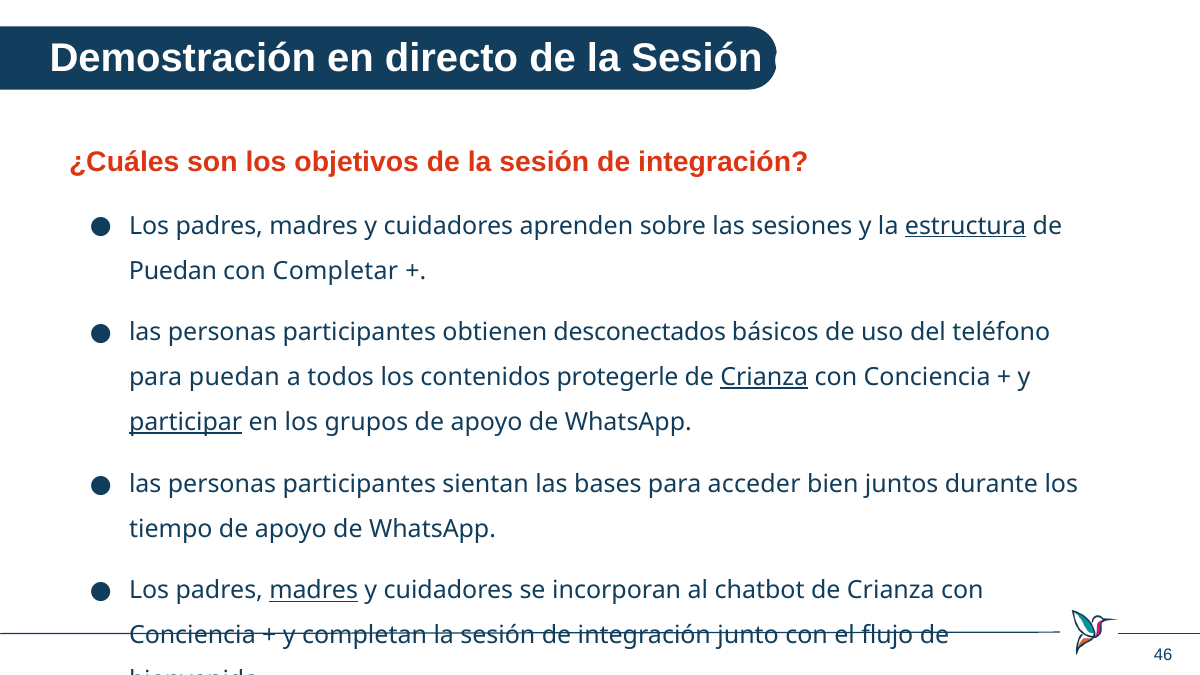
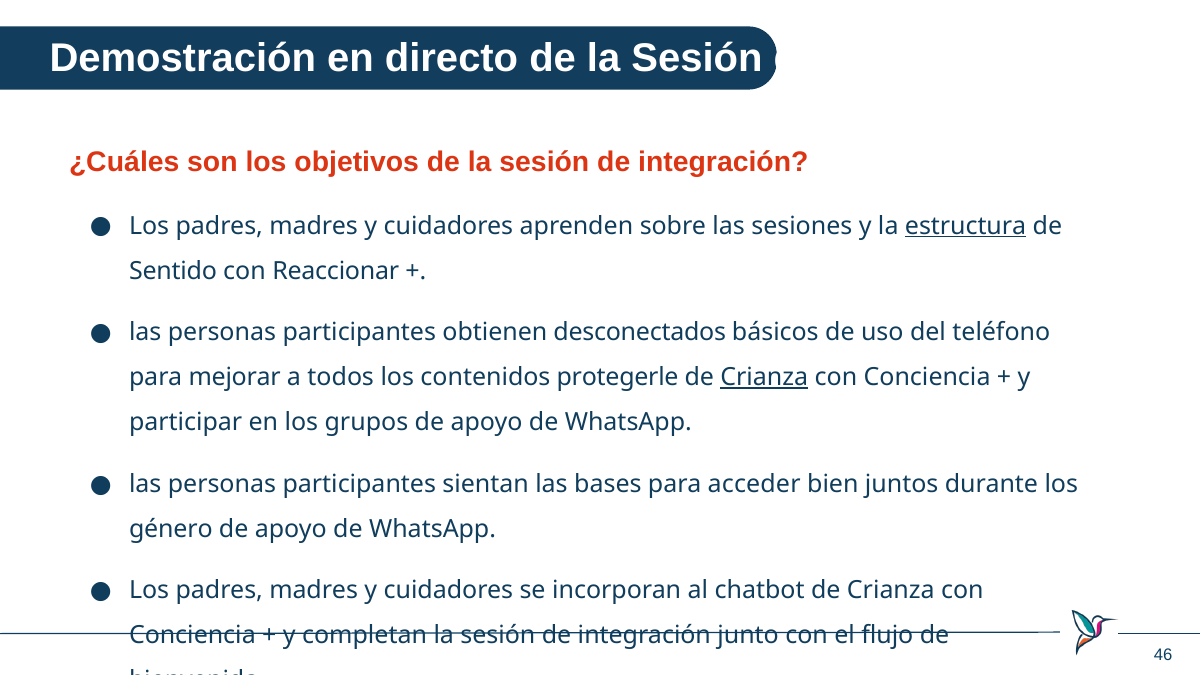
Puedan at (173, 271): Puedan -> Sentido
Completar: Completar -> Reaccionar
para puedan: puedan -> mejorar
participar underline: present -> none
tiempo: tiempo -> género
madres at (314, 591) underline: present -> none
